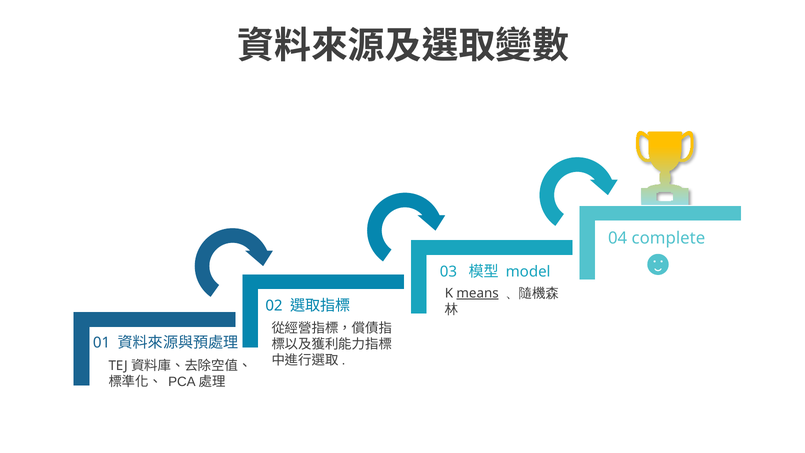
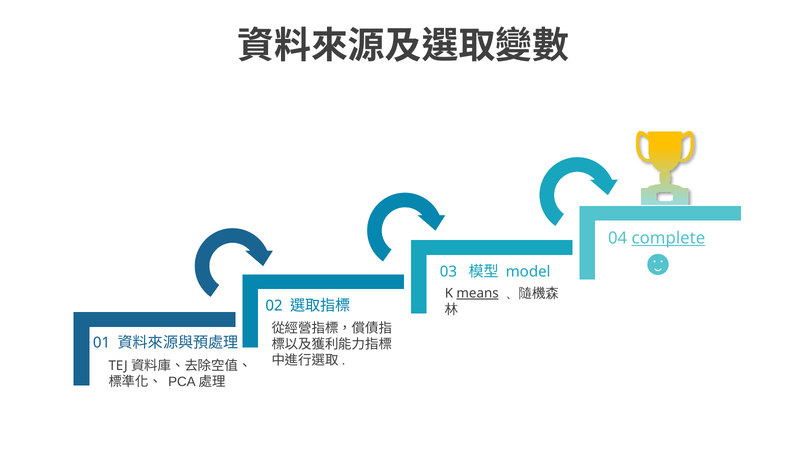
complete underline: none -> present
